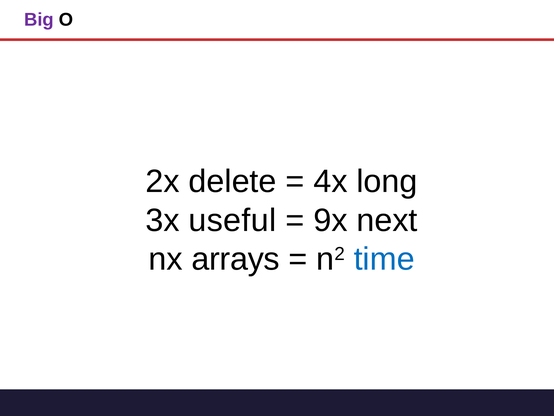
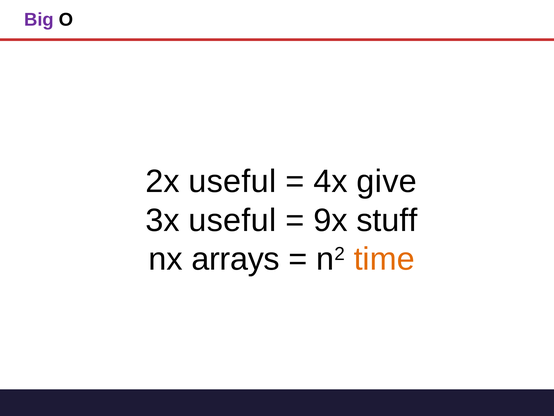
2x delete: delete -> useful
long: long -> give
next: next -> stuff
time colour: blue -> orange
